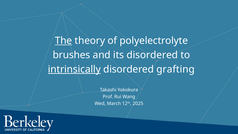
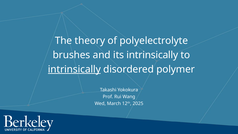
The underline: present -> none
its disordered: disordered -> intrinsically
grafting: grafting -> polymer
